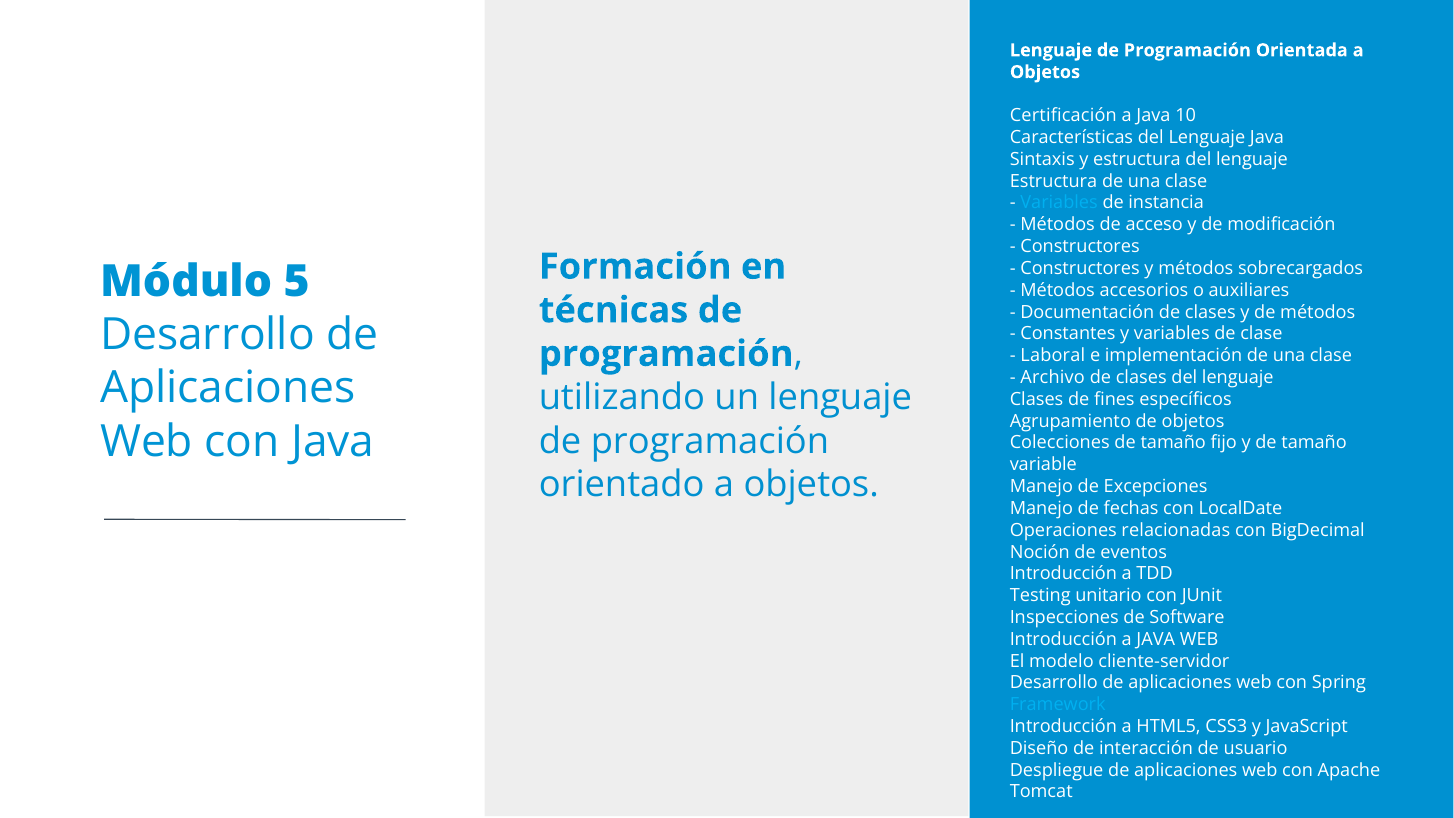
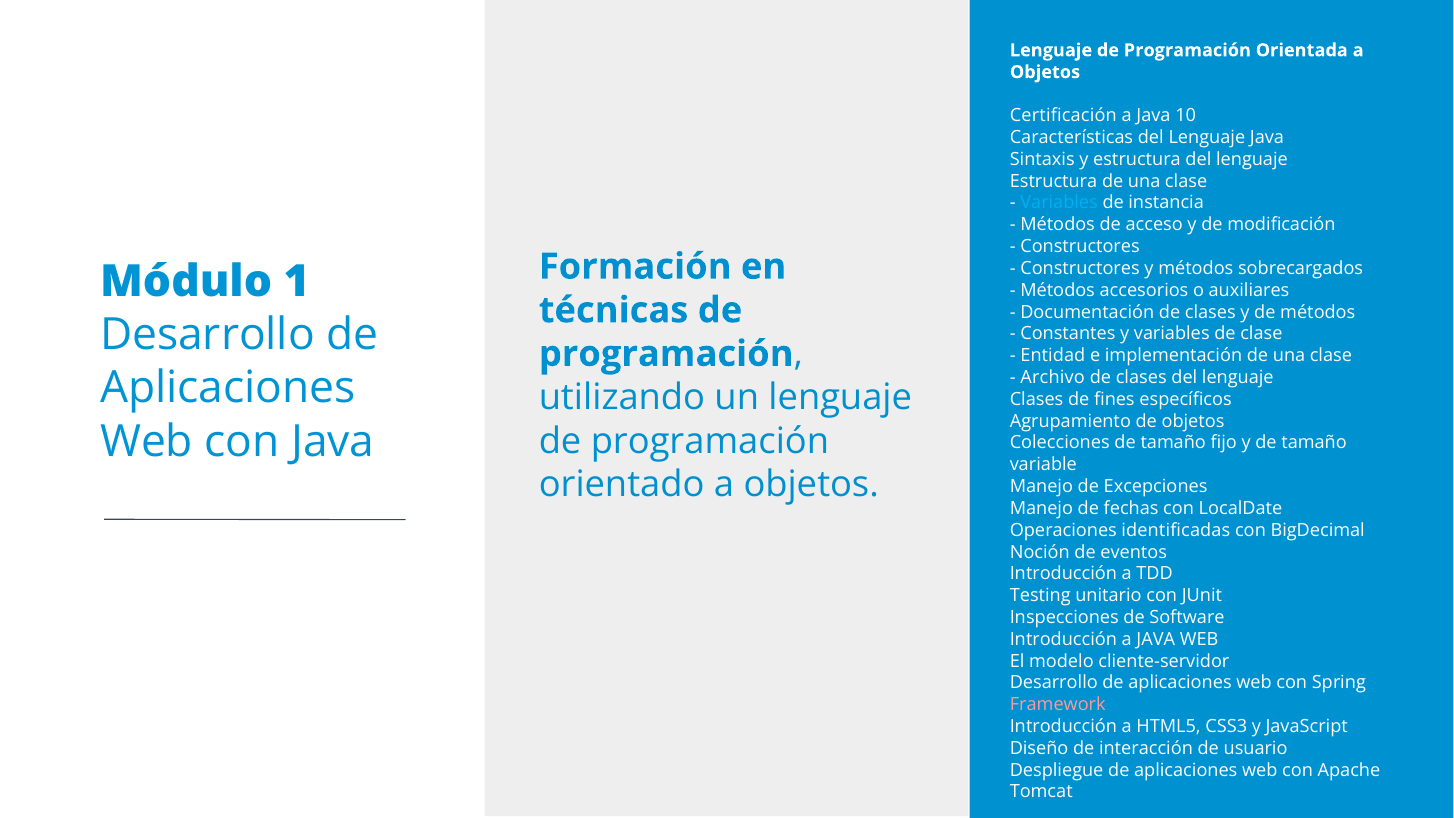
5: 5 -> 1
Laboral: Laboral -> Entidad
relacionadas: relacionadas -> identificadas
Framework colour: light blue -> pink
